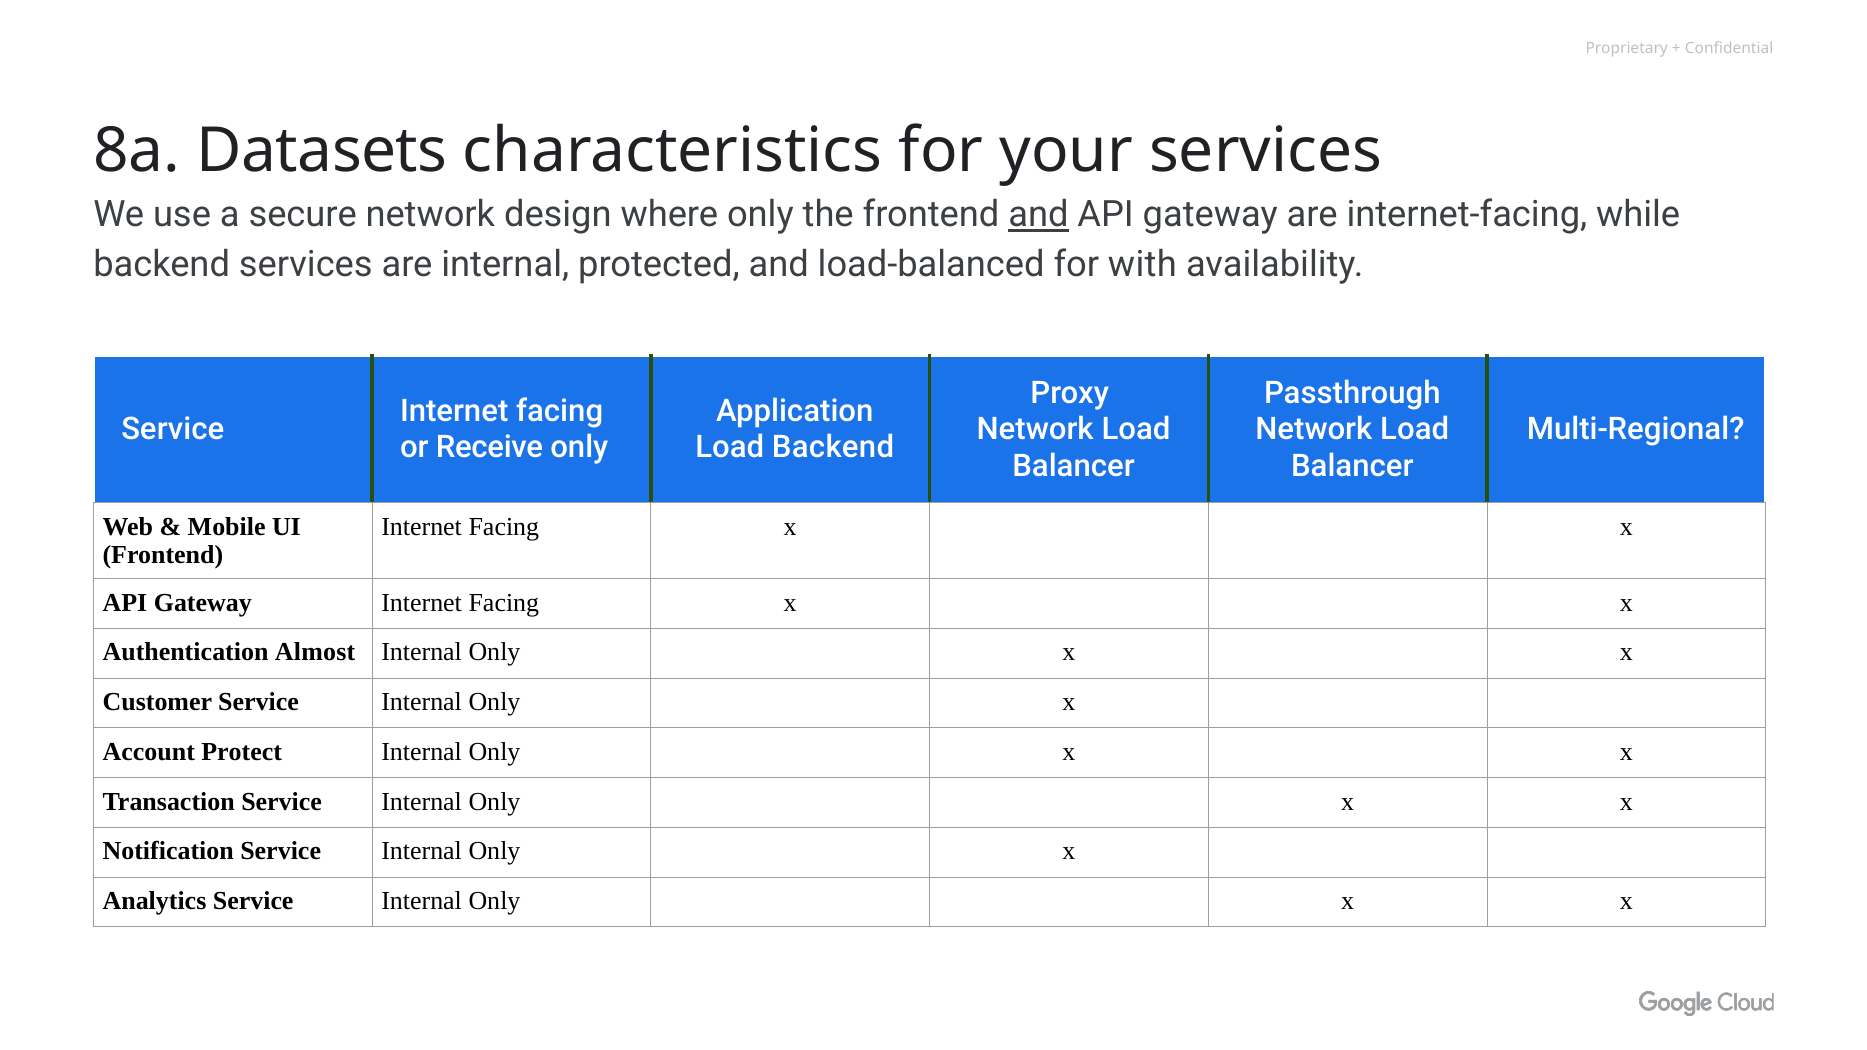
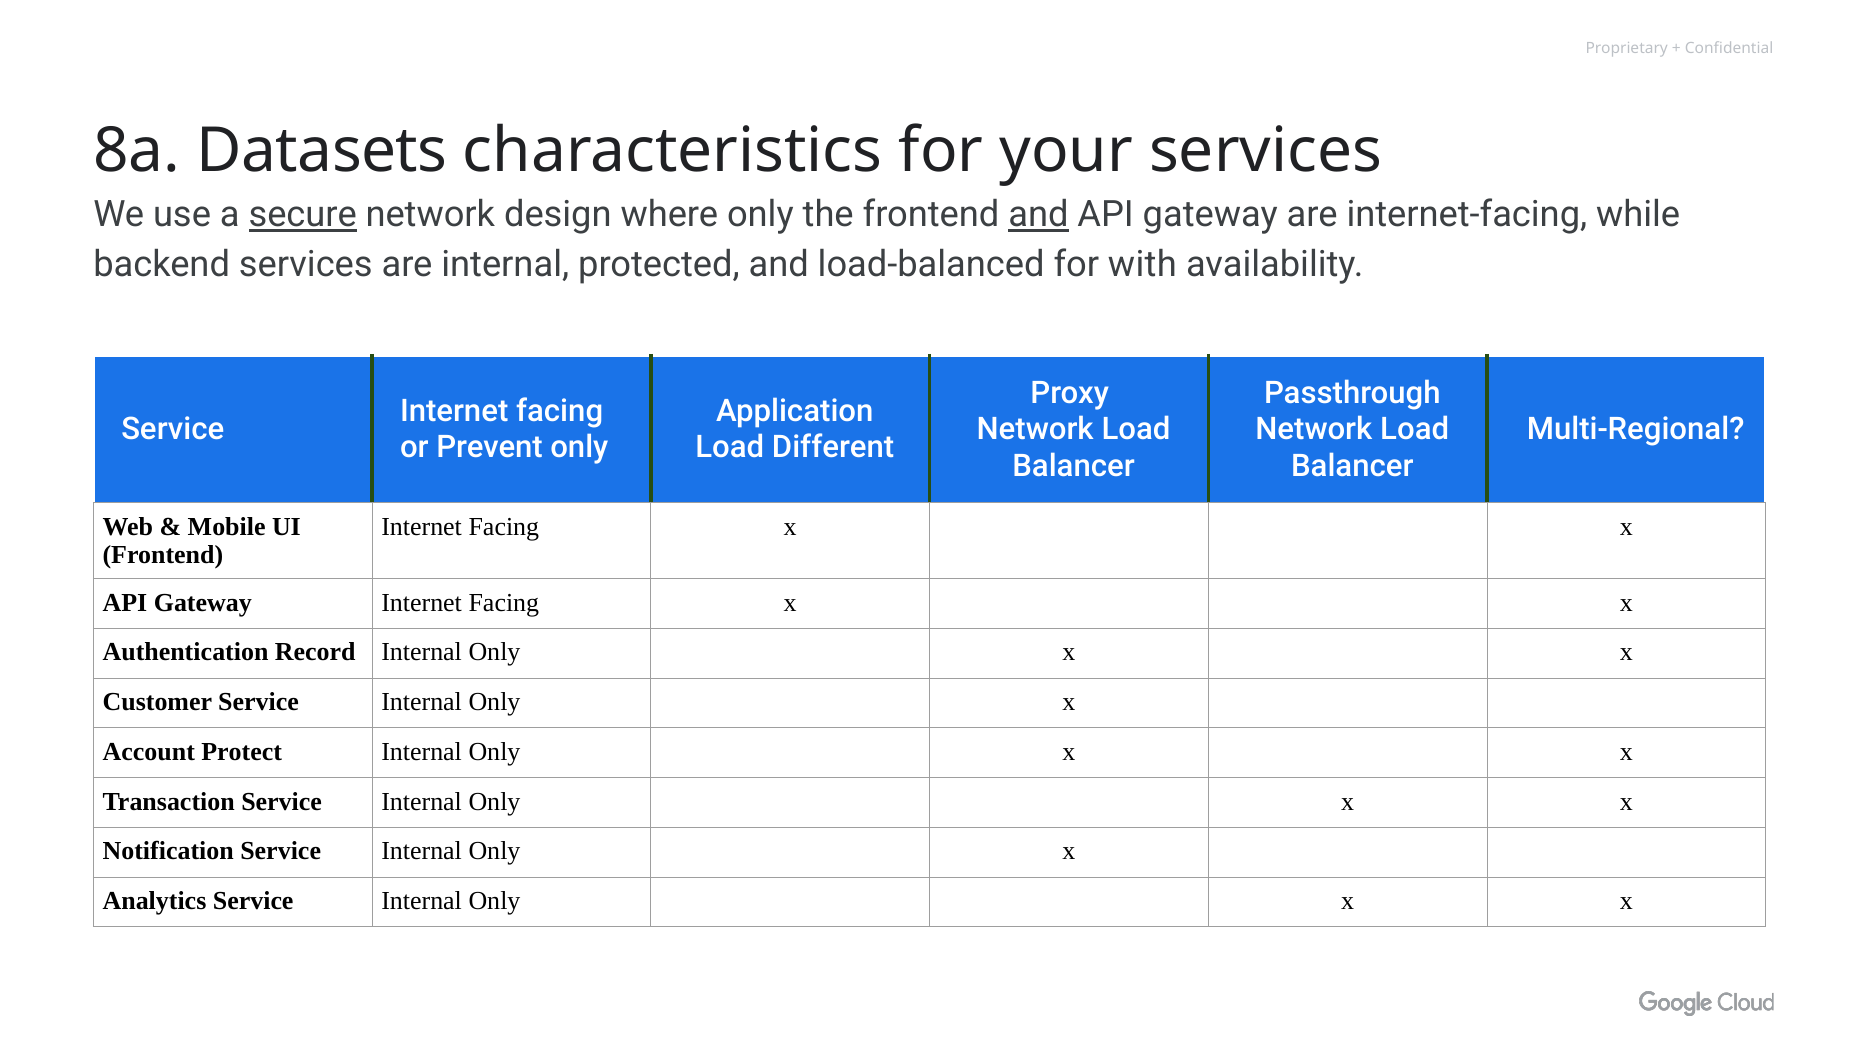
secure underline: none -> present
Receive: Receive -> Prevent
Load Backend: Backend -> Different
Almost: Almost -> Record
